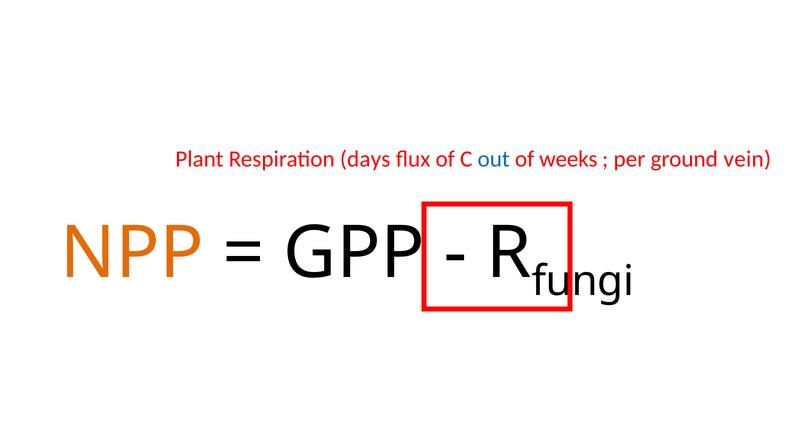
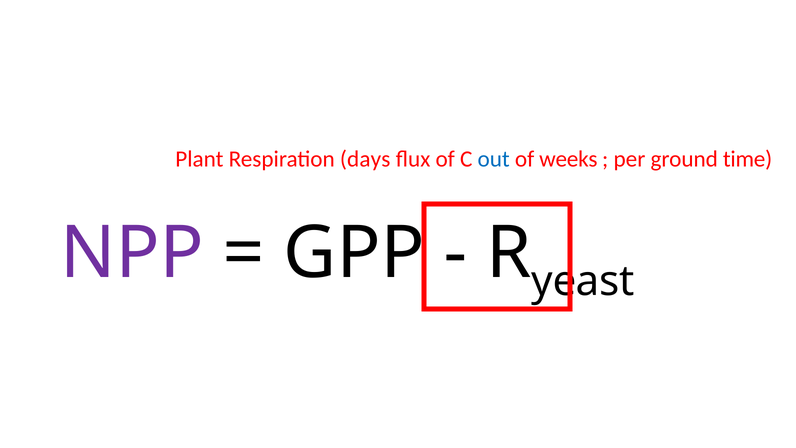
vein: vein -> time
NPP colour: orange -> purple
fungi: fungi -> yeast
